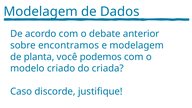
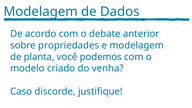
encontramos: encontramos -> propriedades
criada: criada -> venha
